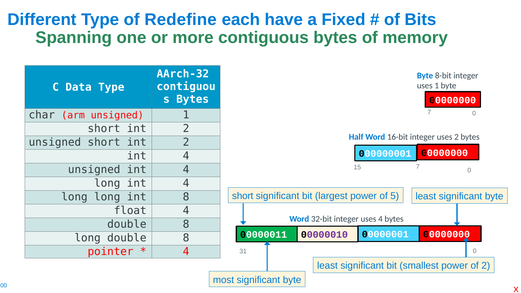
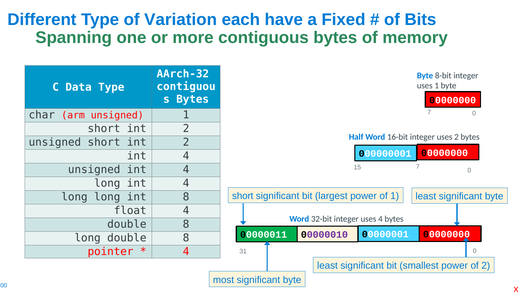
Redefine: Redefine -> Variation
of 5: 5 -> 1
